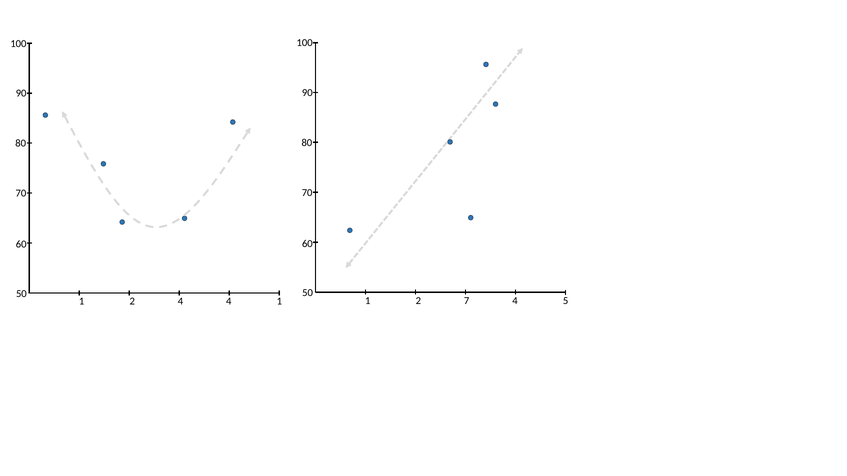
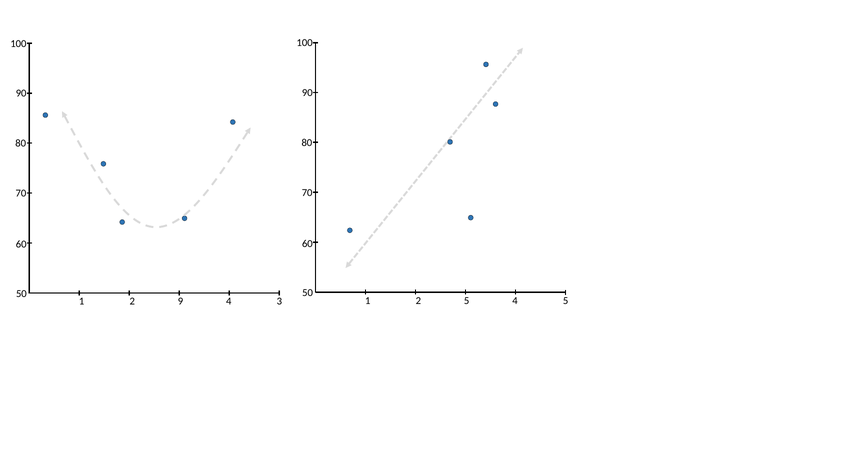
2 7: 7 -> 5
2 4: 4 -> 9
4 1: 1 -> 3
